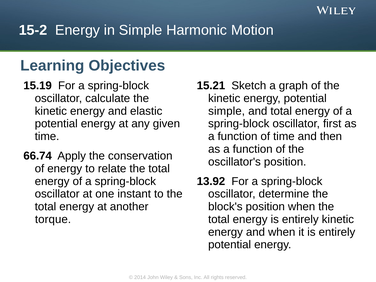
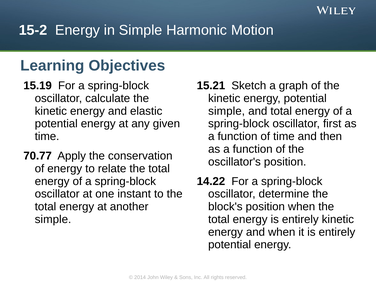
66.74: 66.74 -> 70.77
13.92: 13.92 -> 14.22
torque at (53, 219): torque -> simple
